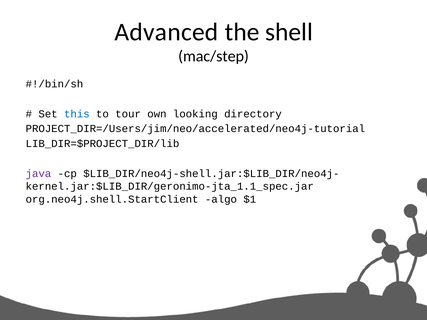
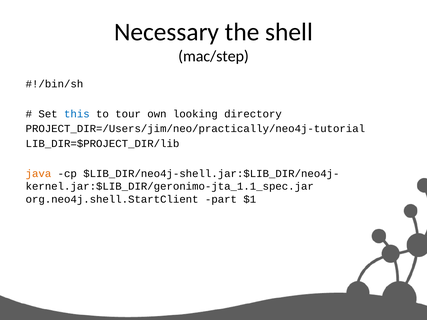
Advanced: Advanced -> Necessary
PROJECT_DIR=/Users/jim/neo/accelerated/neo4j-tutorial: PROJECT_DIR=/Users/jim/neo/accelerated/neo4j-tutorial -> PROJECT_DIR=/Users/jim/neo/practically/neo4j-tutorial
java colour: purple -> orange
algo: algo -> part
